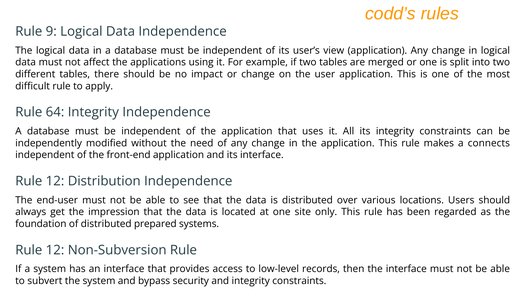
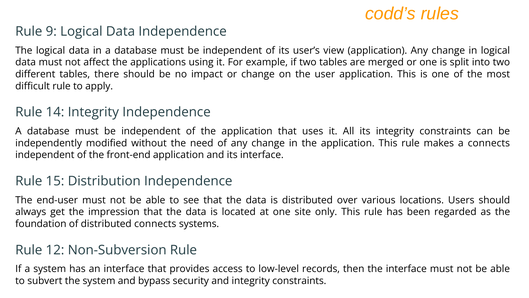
64: 64 -> 14
12 at (55, 181): 12 -> 15
distributed prepared: prepared -> connects
